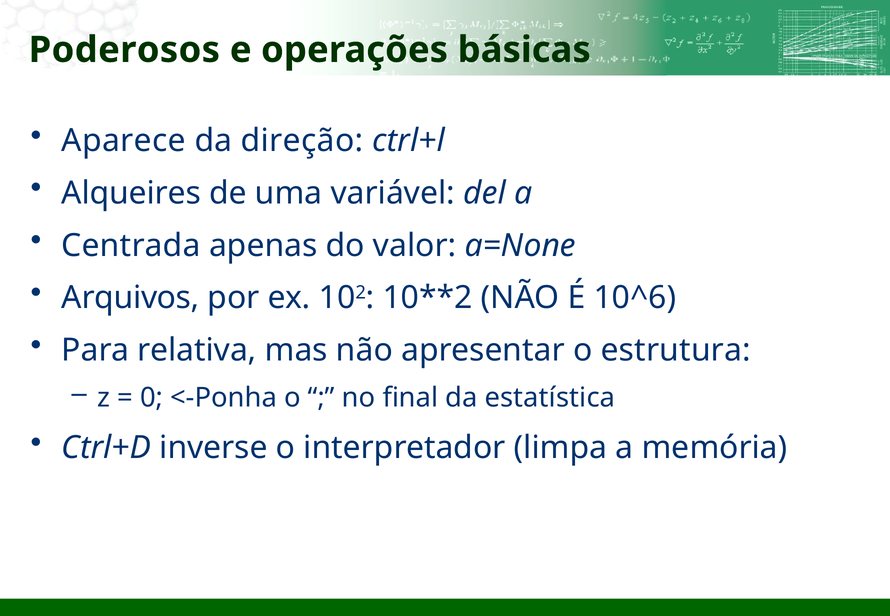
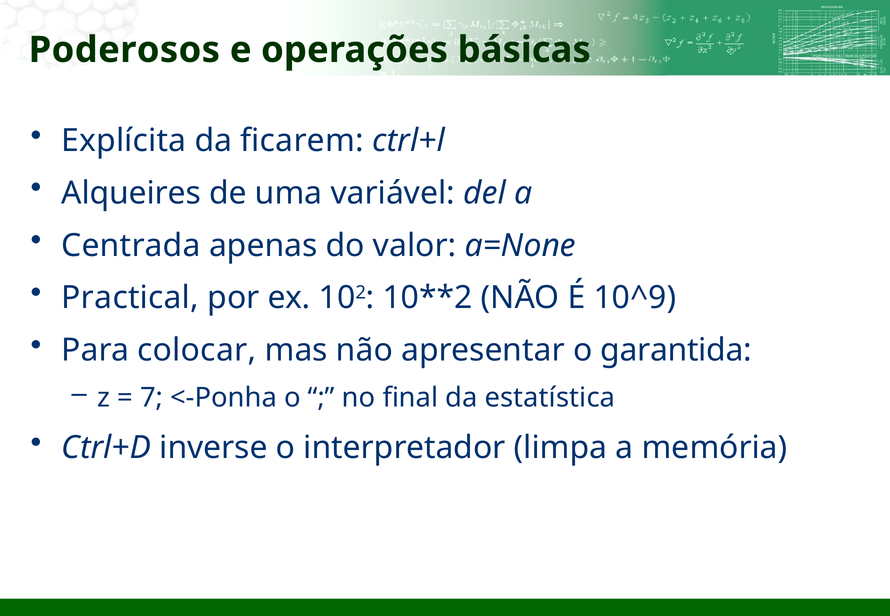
Aparece: Aparece -> Explícita
direção: direção -> ficarem
Arquivos: Arquivos -> Practical
10^6: 10^6 -> 10^9
relativa: relativa -> colocar
estrutura: estrutura -> garantida
0: 0 -> 7
